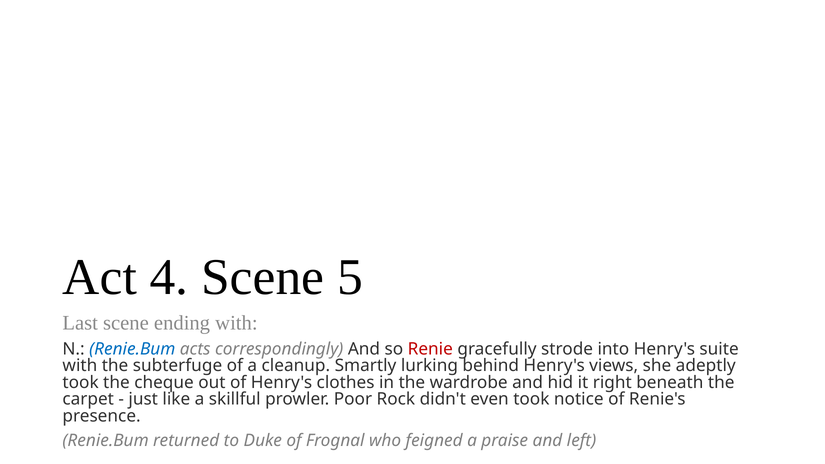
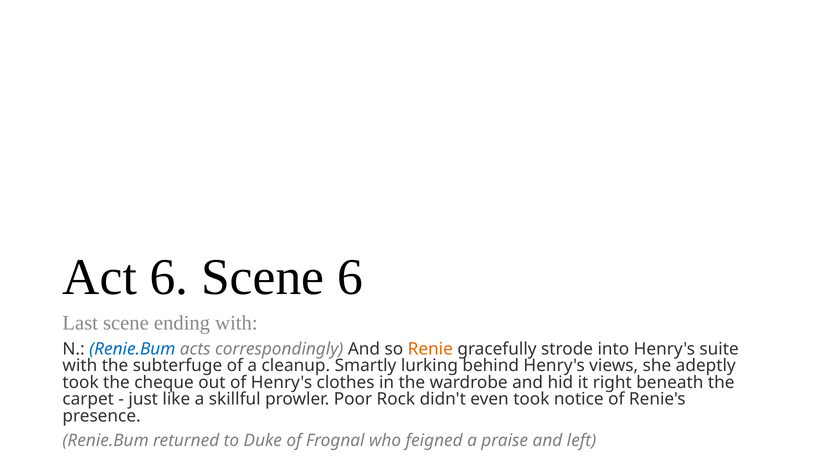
Act 4: 4 -> 6
Scene 5: 5 -> 6
Renie colour: red -> orange
